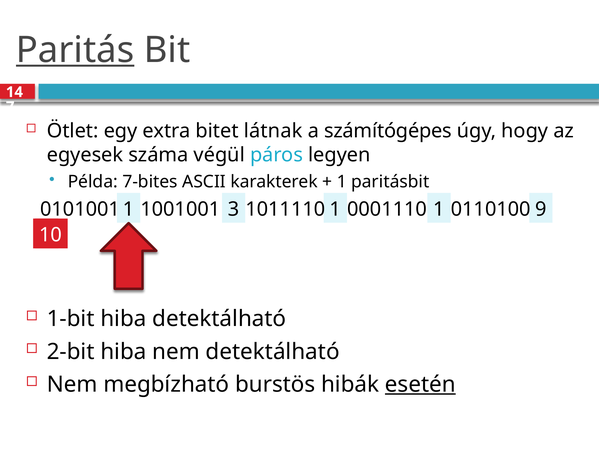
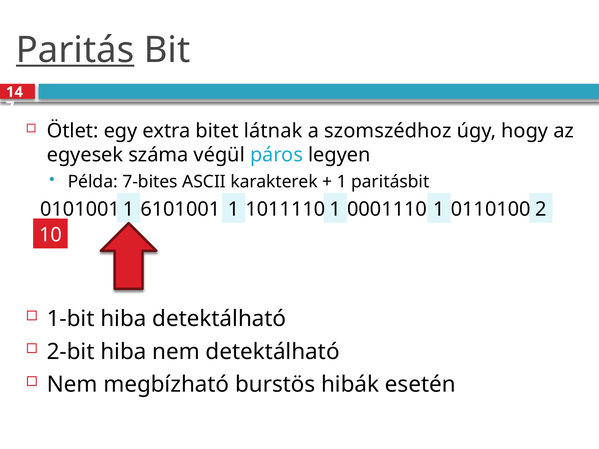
számítógépes: számítógépes -> szomszédhoz
1001001: 1001001 -> 6101001
3 at (234, 209): 3 -> 1
9: 9 -> 2
esetén underline: present -> none
